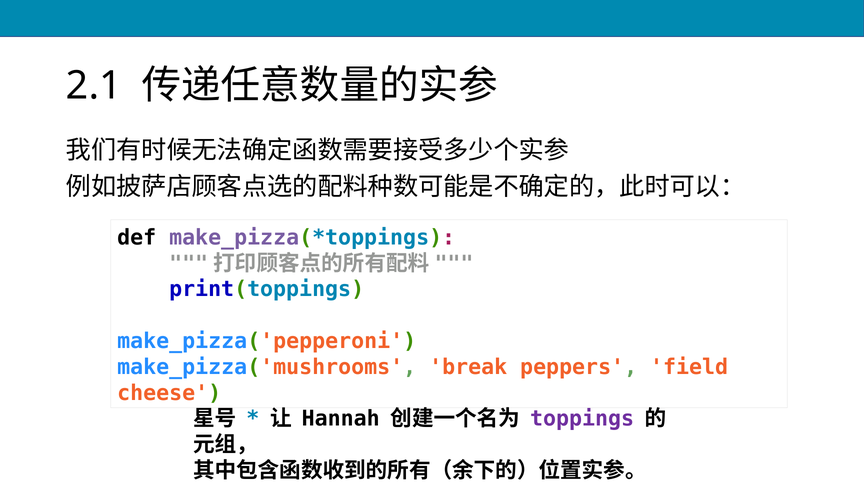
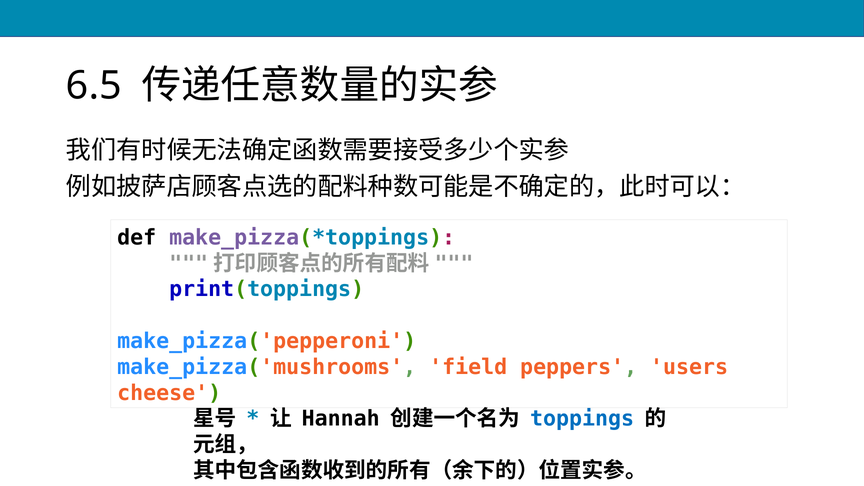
2.1: 2.1 -> 6.5
break: break -> field
field: field -> users
toppings colour: purple -> blue
